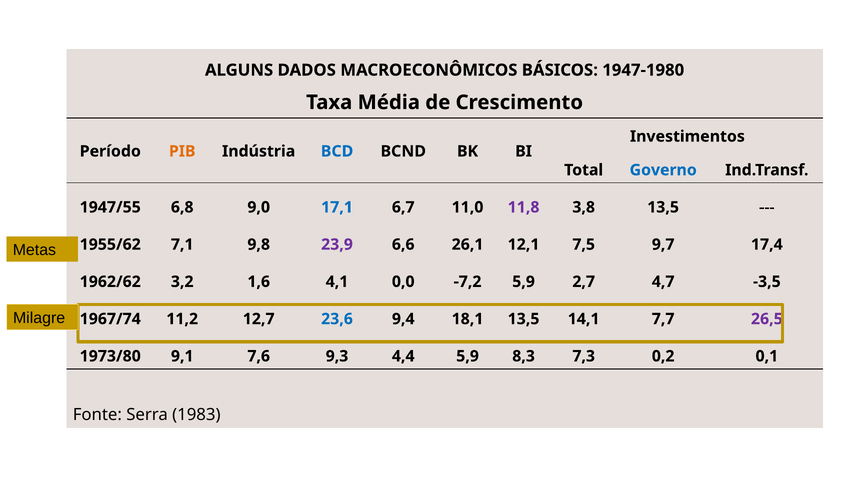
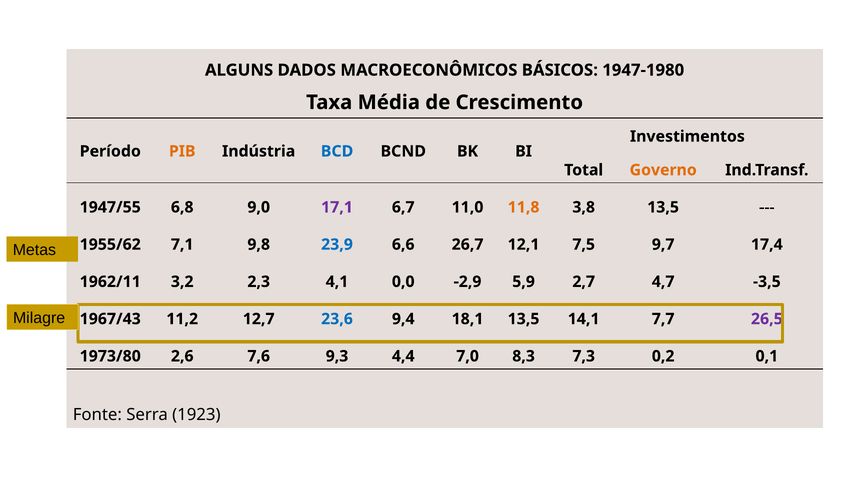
Governo colour: blue -> orange
17,1 colour: blue -> purple
11,8 colour: purple -> orange
23,9 colour: purple -> blue
26,1: 26,1 -> 26,7
1962/62: 1962/62 -> 1962/11
1,6: 1,6 -> 2,3
-7,2: -7,2 -> -2,9
1967/74: 1967/74 -> 1967/43
9,1: 9,1 -> 2,6
4,4 5,9: 5,9 -> 7,0
1983: 1983 -> 1923
